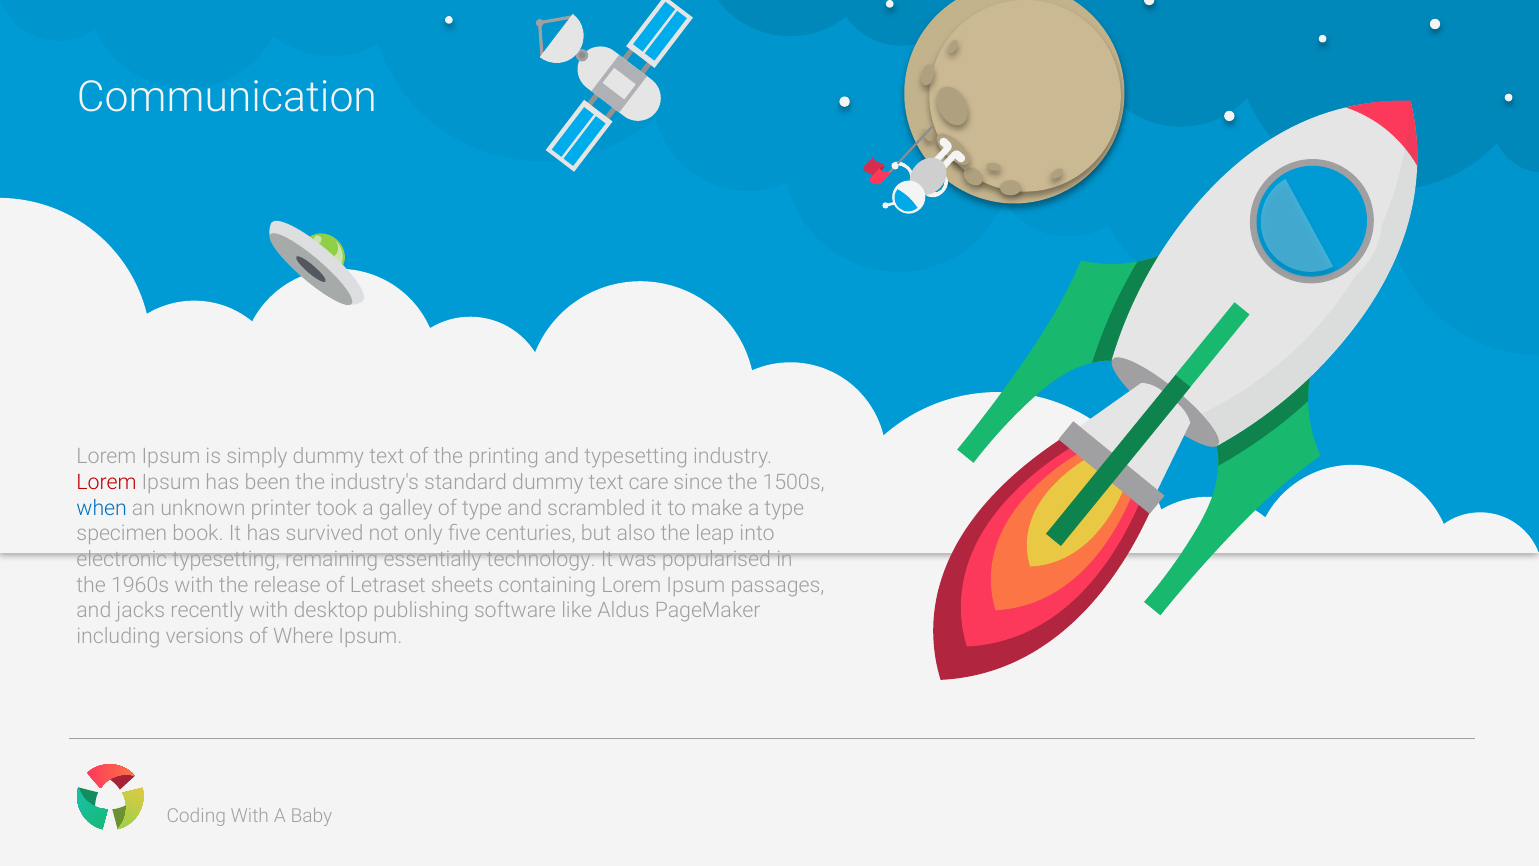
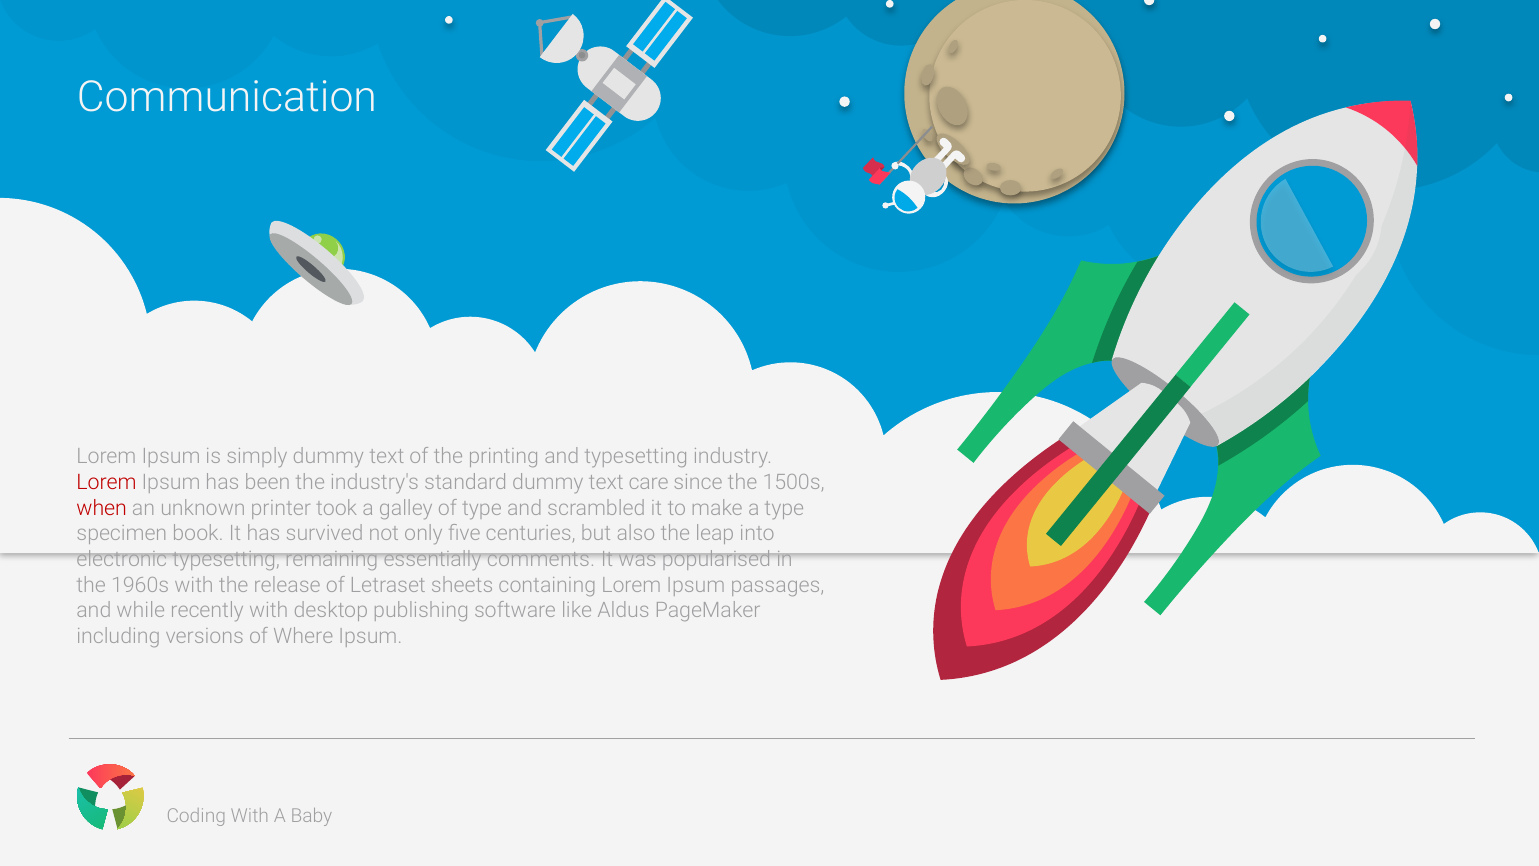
when colour: blue -> red
technology: technology -> comments
jacks: jacks -> while
